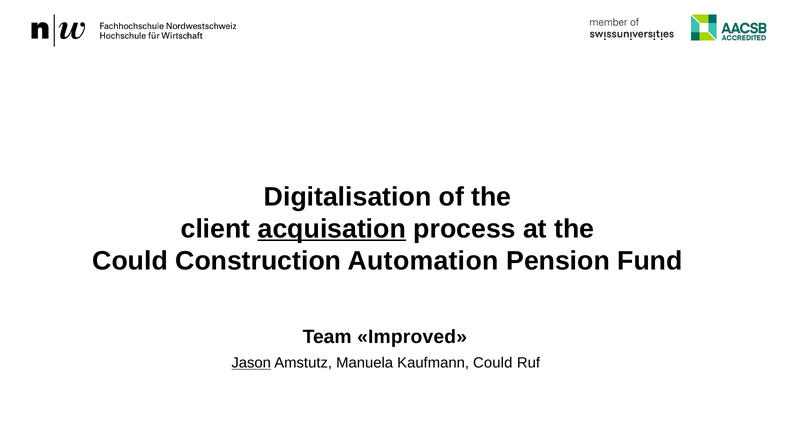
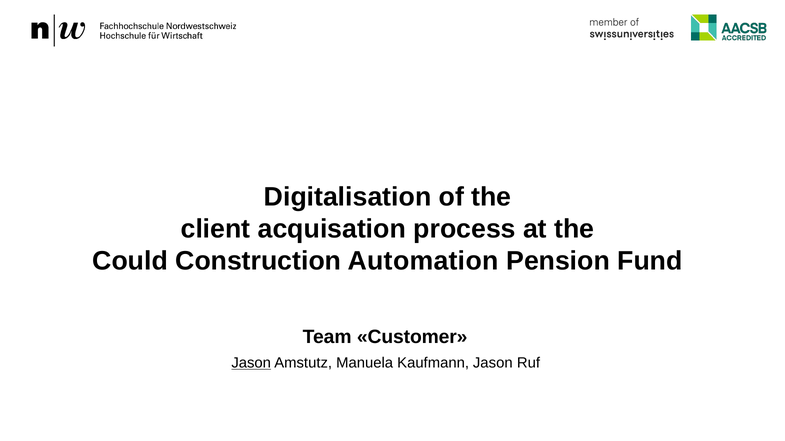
acquisation underline: present -> none
Improved: Improved -> Customer
Kaufmann Could: Could -> Jason
